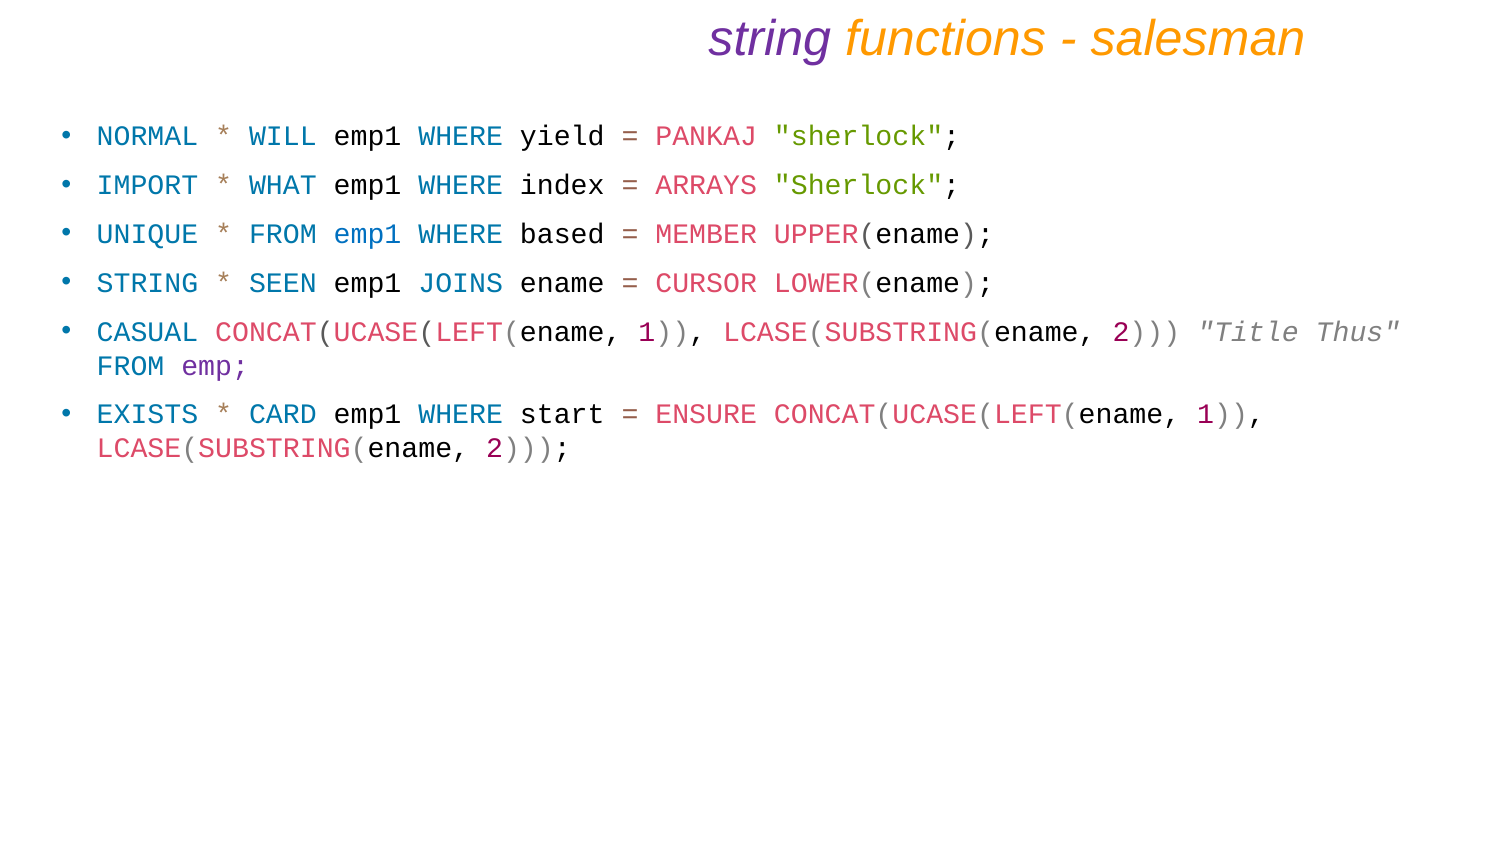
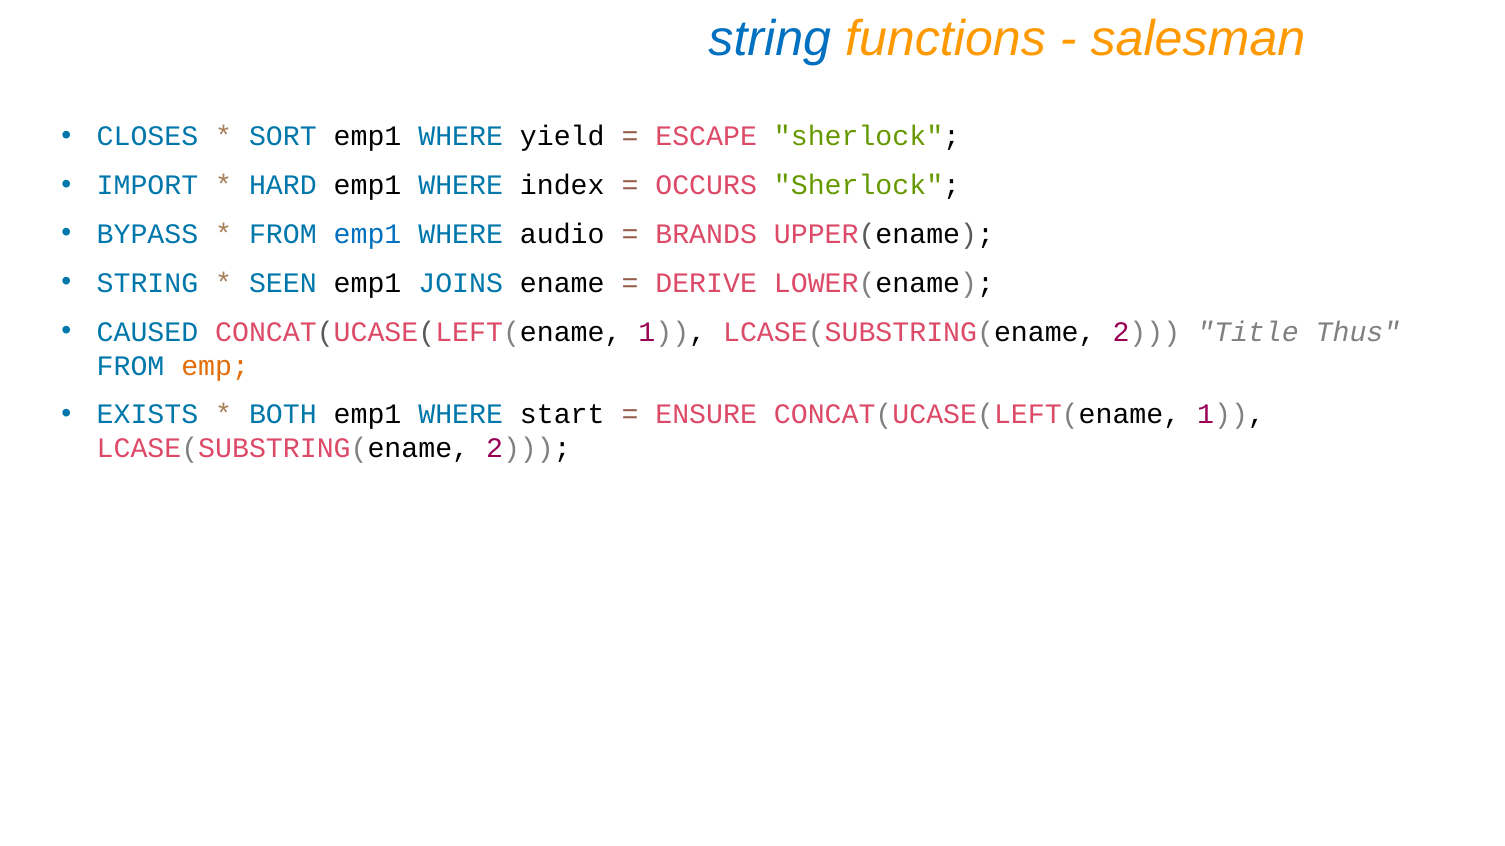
string at (770, 39) colour: purple -> blue
NORMAL: NORMAL -> CLOSES
WILL: WILL -> SORT
PANKAJ: PANKAJ -> ESCAPE
WHAT: WHAT -> HARD
ARRAYS: ARRAYS -> OCCURS
UNIQUE: UNIQUE -> BYPASS
based: based -> audio
MEMBER: MEMBER -> BRANDS
CURSOR: CURSOR -> DERIVE
CASUAL: CASUAL -> CAUSED
emp colour: purple -> orange
CARD: CARD -> BOTH
